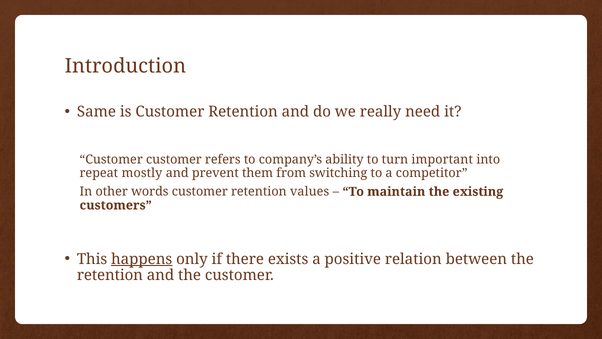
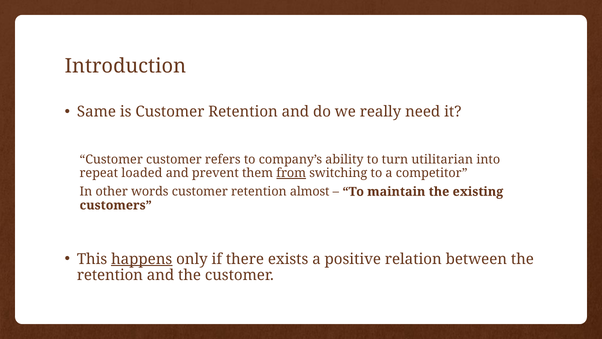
important: important -> utilitarian
mostly: mostly -> loaded
from underline: none -> present
values: values -> almost
